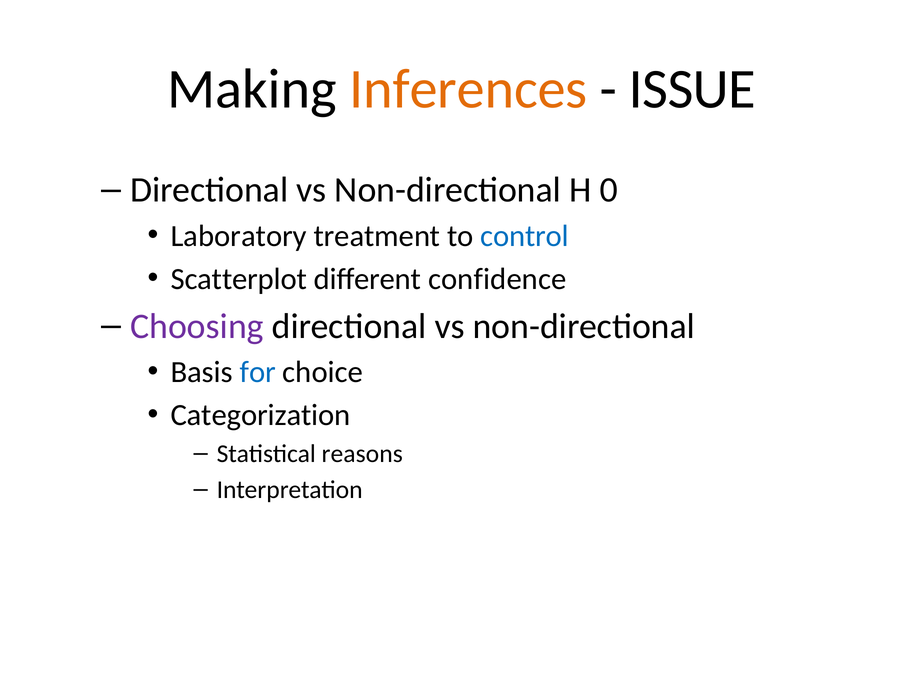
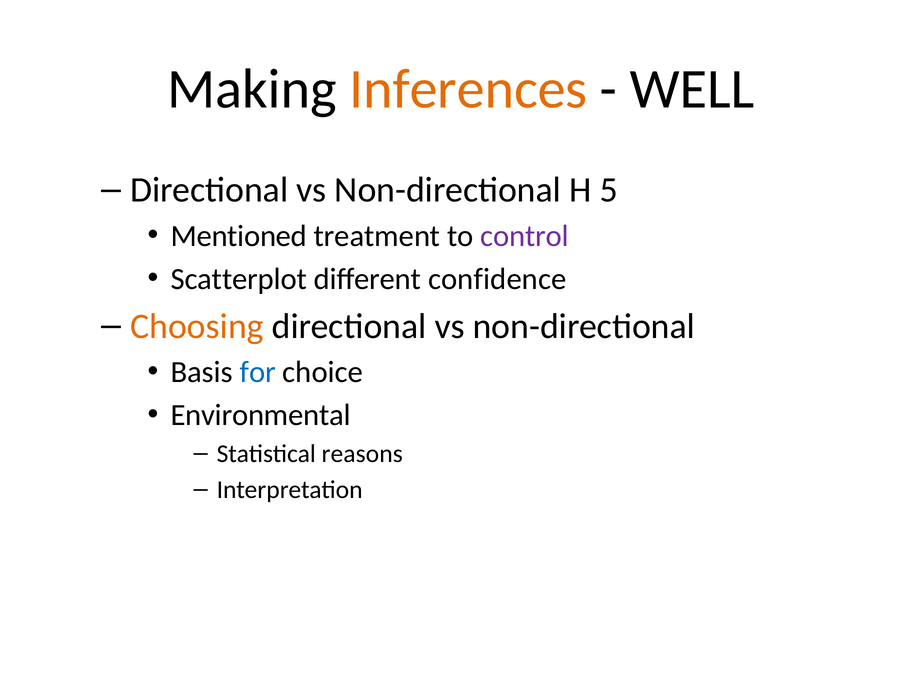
ISSUE: ISSUE -> WELL
0: 0 -> 5
Laboratory: Laboratory -> Mentioned
control colour: blue -> purple
Choosing colour: purple -> orange
Categorization: Categorization -> Environmental
